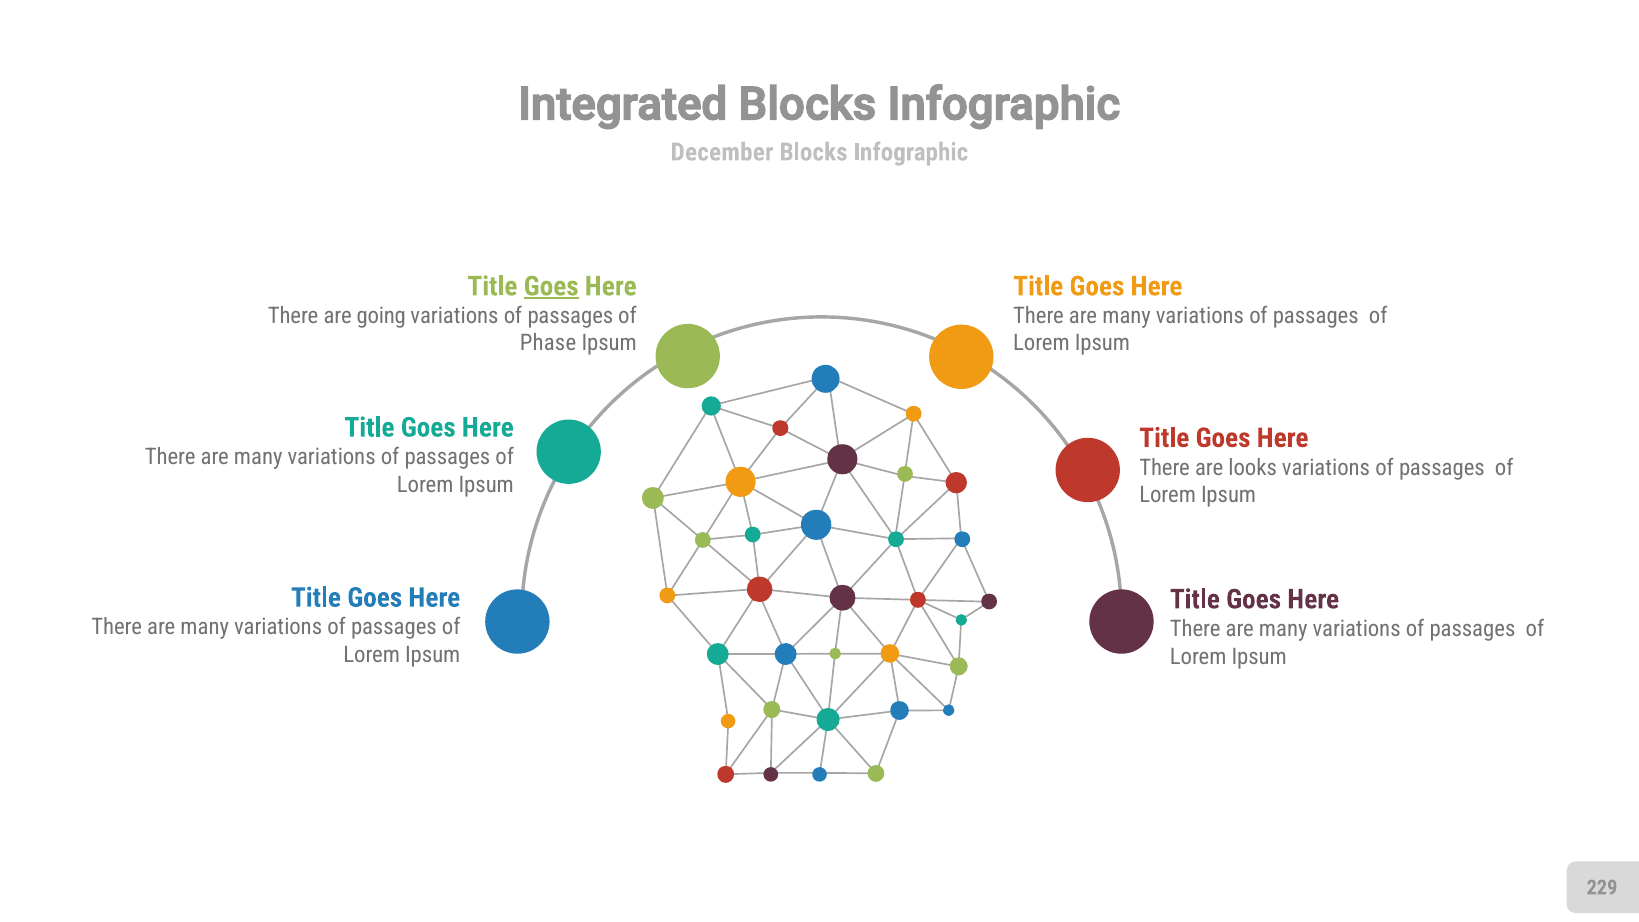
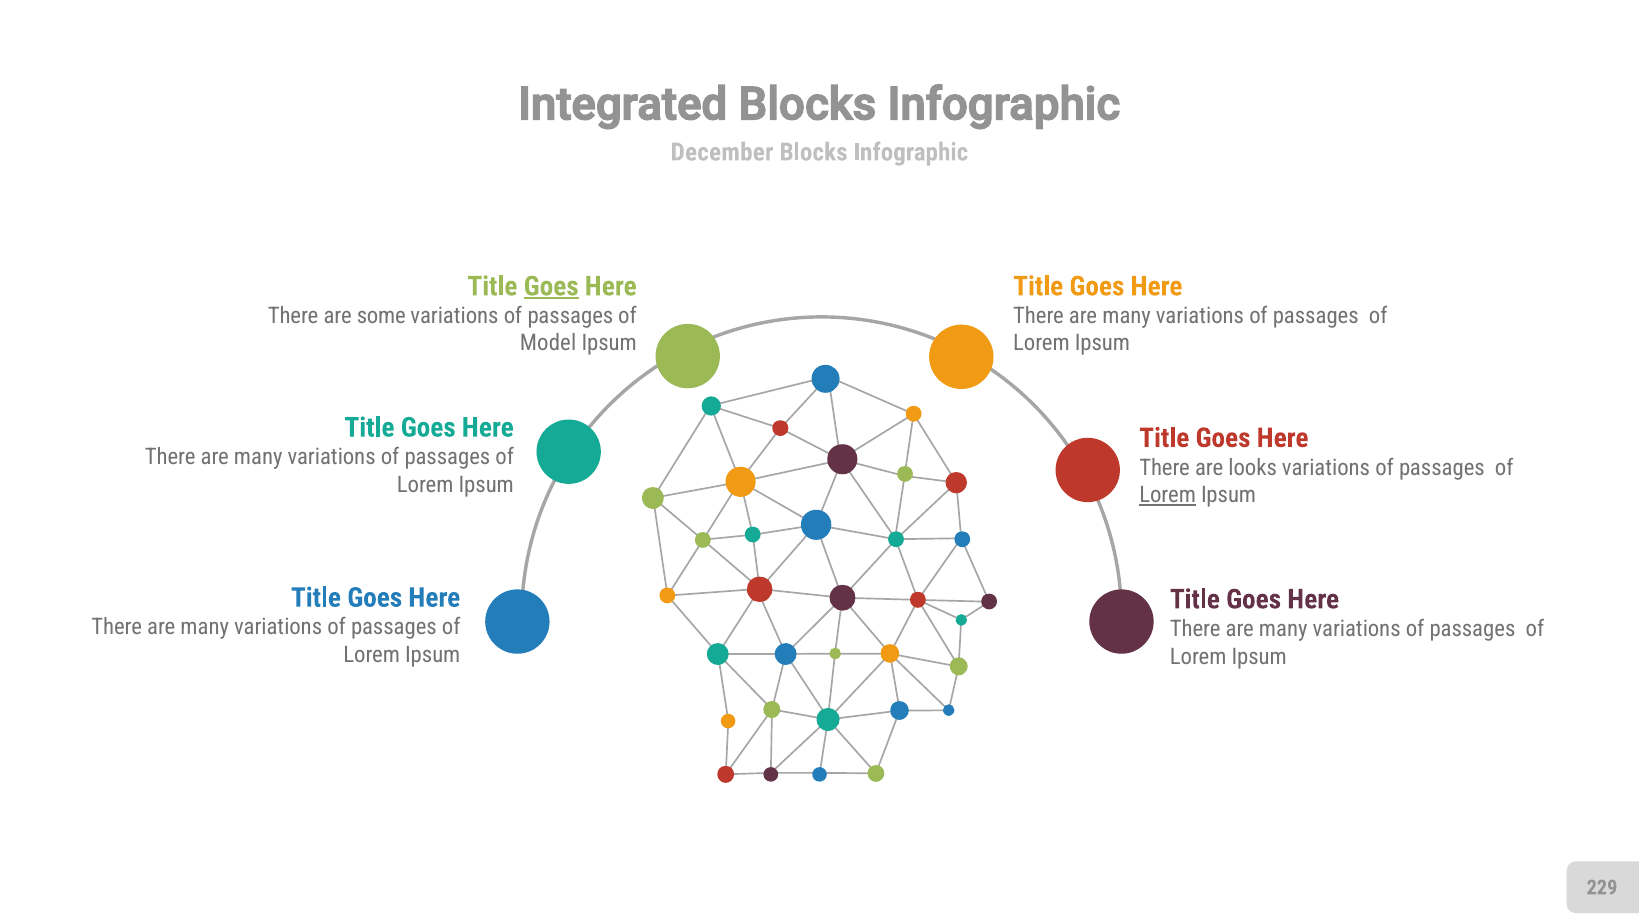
going: going -> some
Phase: Phase -> Model
Lorem at (1168, 495) underline: none -> present
